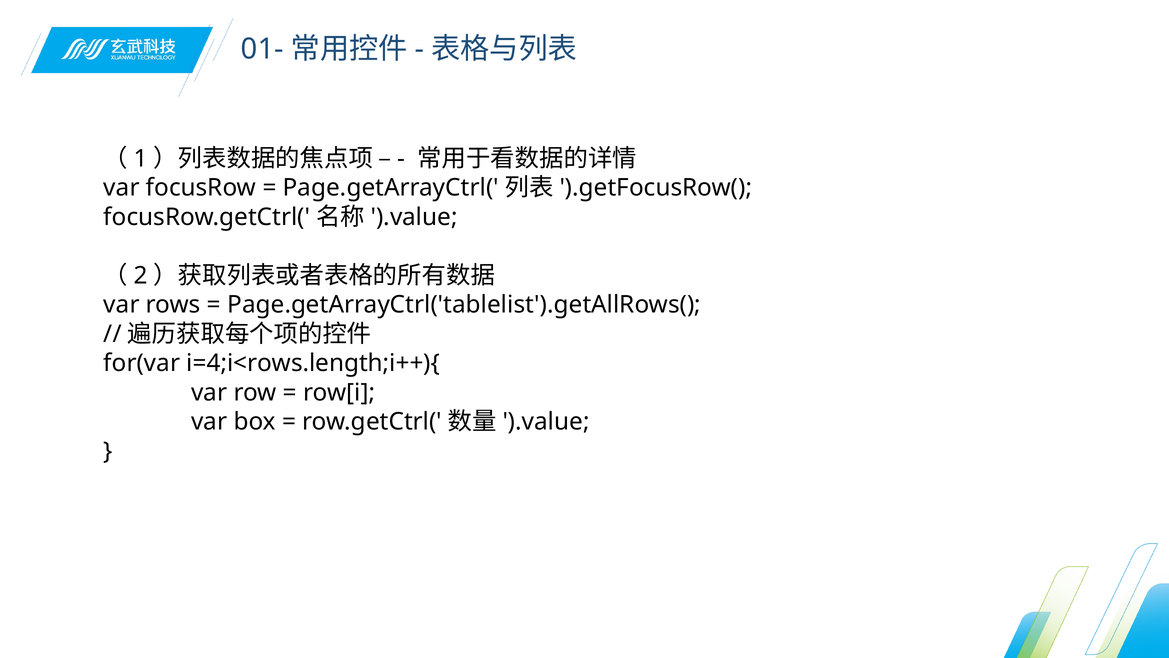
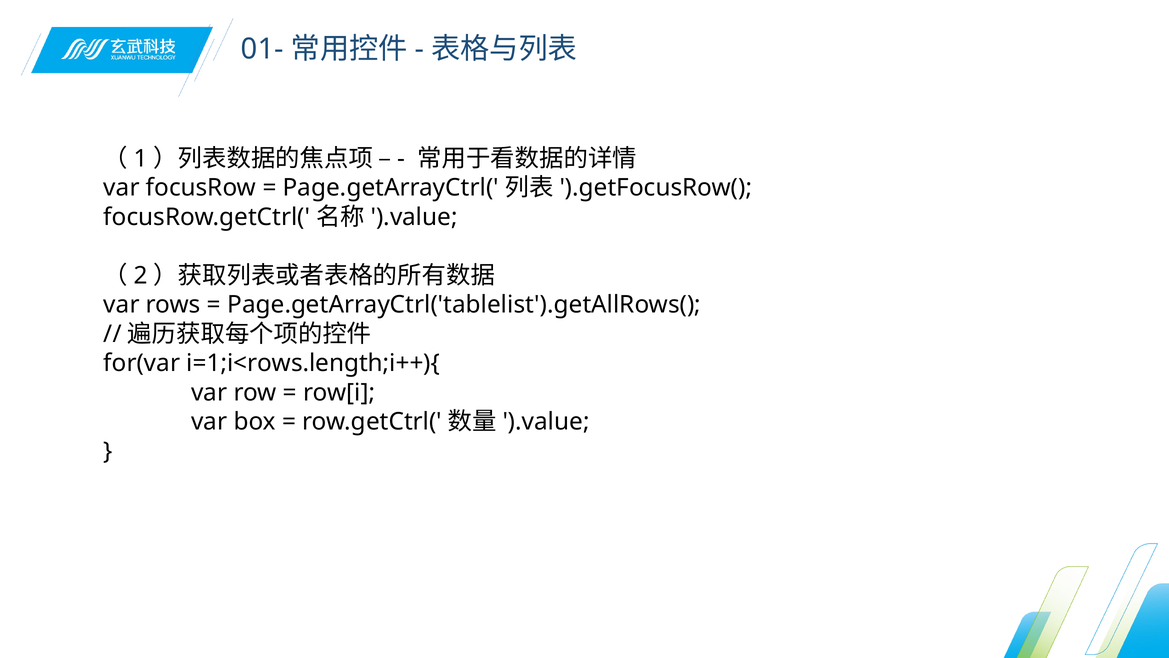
i=4;i<rows.length;i++){: i=4;i<rows.length;i++){ -> i=1;i<rows.length;i++){
